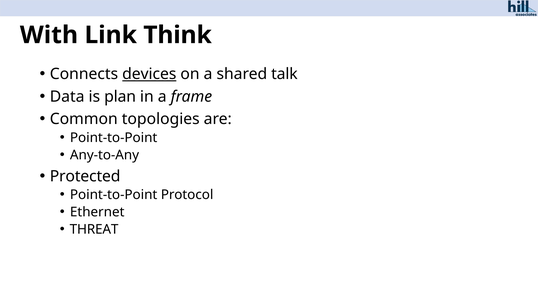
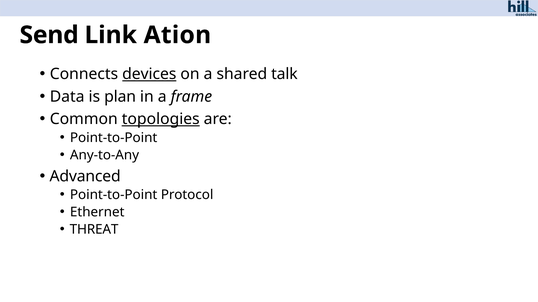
With: With -> Send
Think: Think -> Ation
topologies underline: none -> present
Protected: Protected -> Advanced
